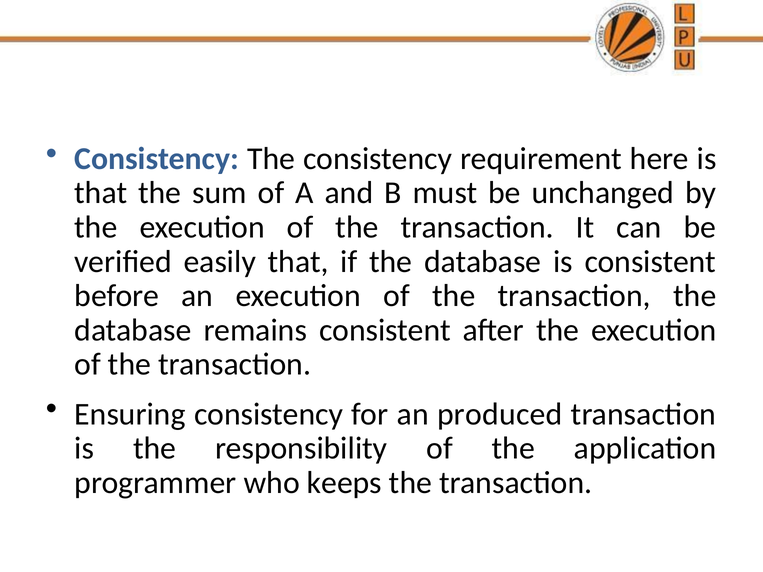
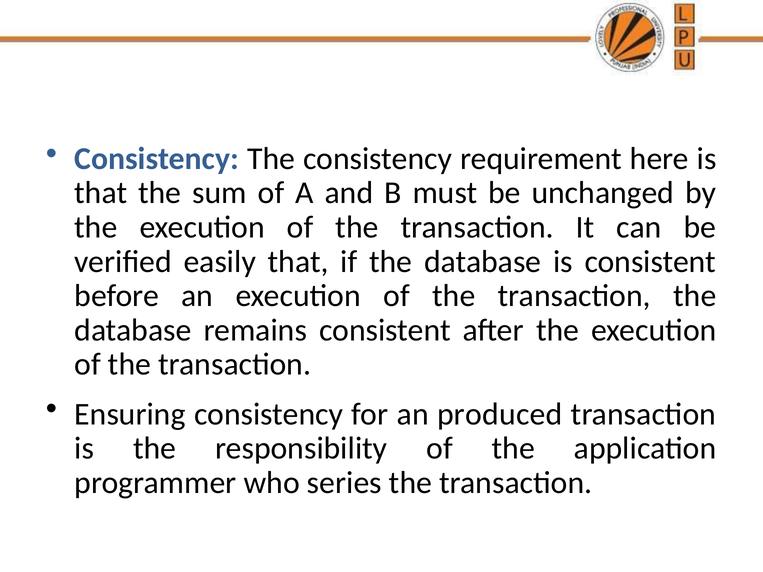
keeps: keeps -> series
